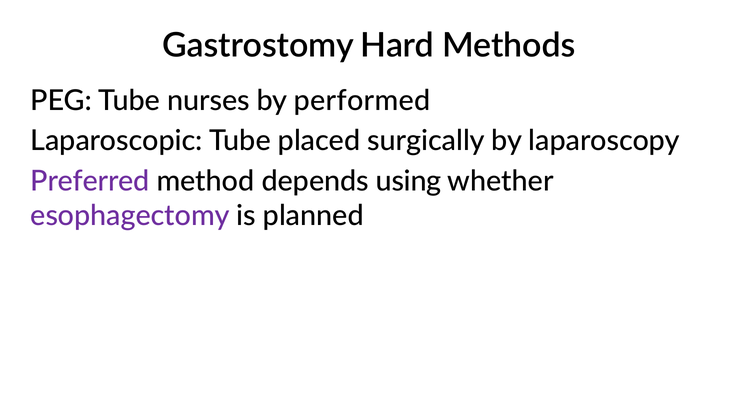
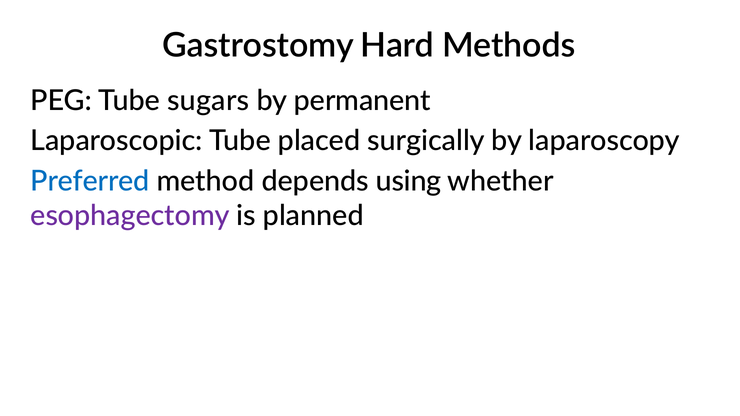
nurses: nurses -> sugars
performed: performed -> permanent
Preferred colour: purple -> blue
